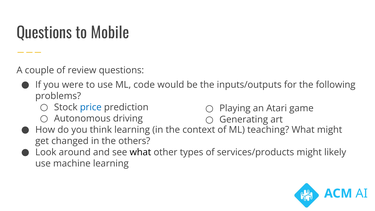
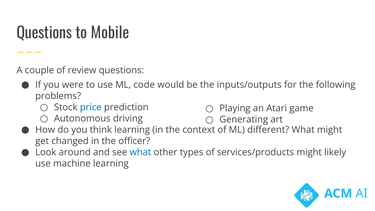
teaching: teaching -> different
others: others -> officer
what at (140, 152) colour: black -> blue
